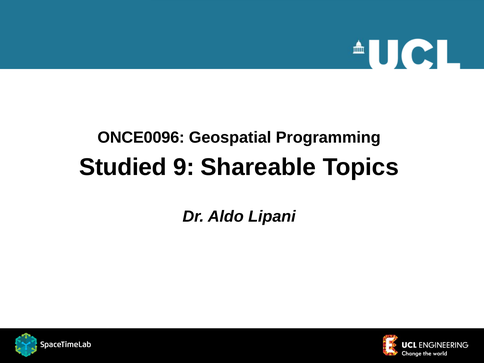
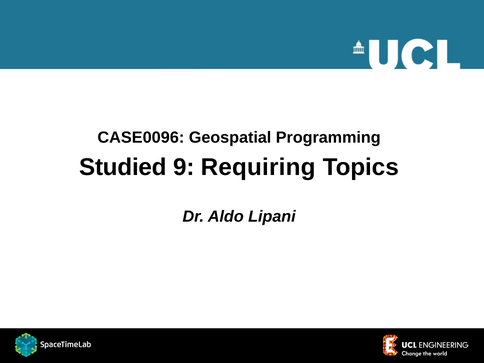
ONCE0096: ONCE0096 -> CASE0096
Shareable: Shareable -> Requiring
